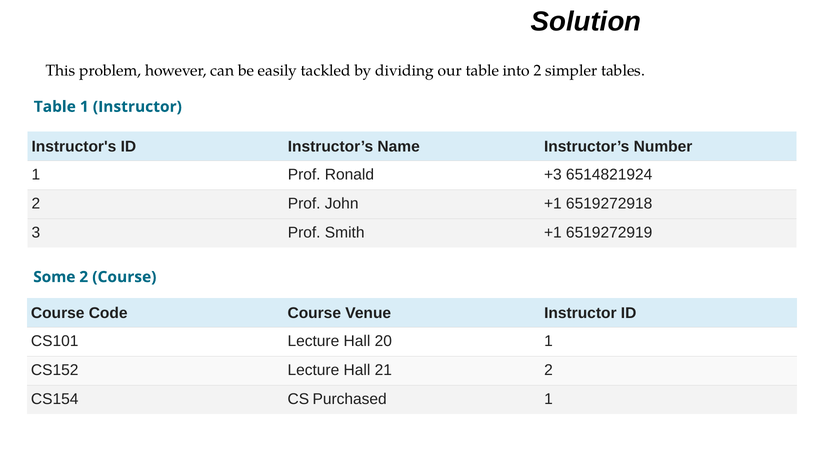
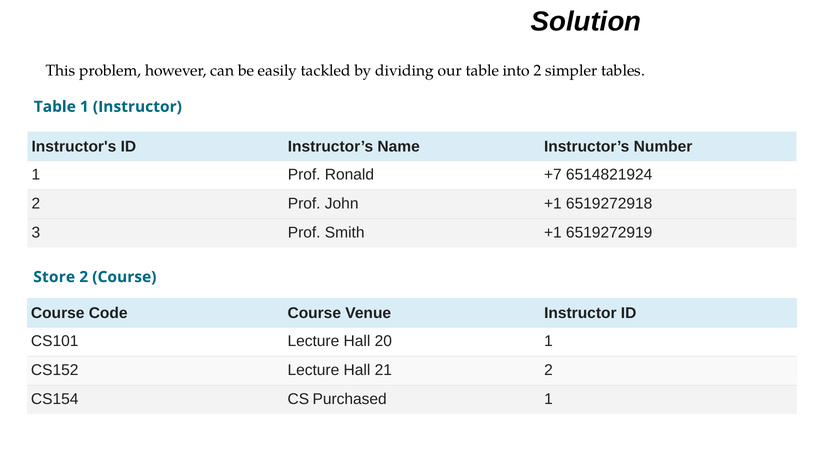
+3: +3 -> +7
Some: Some -> Store
